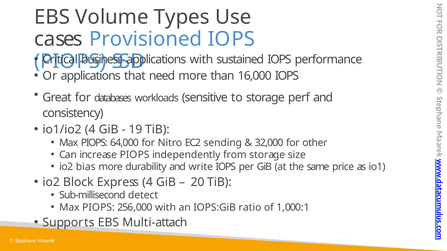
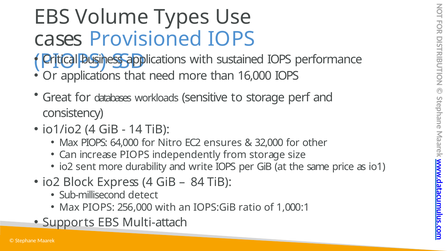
19: 19 -> 14
sending: sending -> ensures
bias: bias -> sent
20: 20 -> 84
